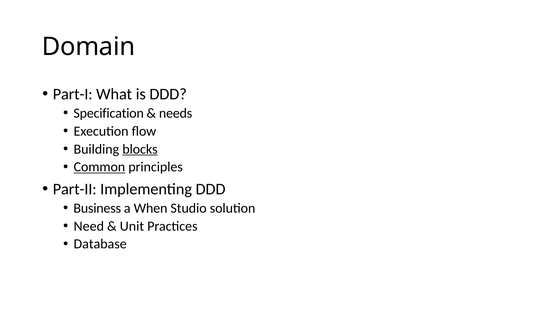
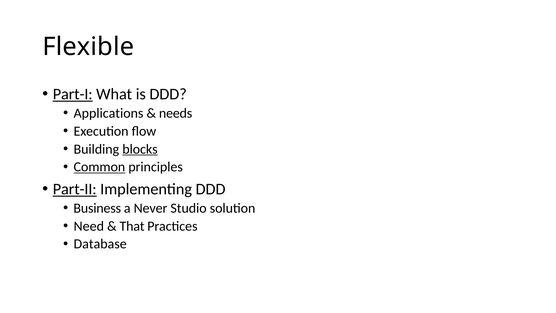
Domain: Domain -> Flexible
Part-I underline: none -> present
Specification: Specification -> Applications
Part-II underline: none -> present
When: When -> Never
Unit: Unit -> That
